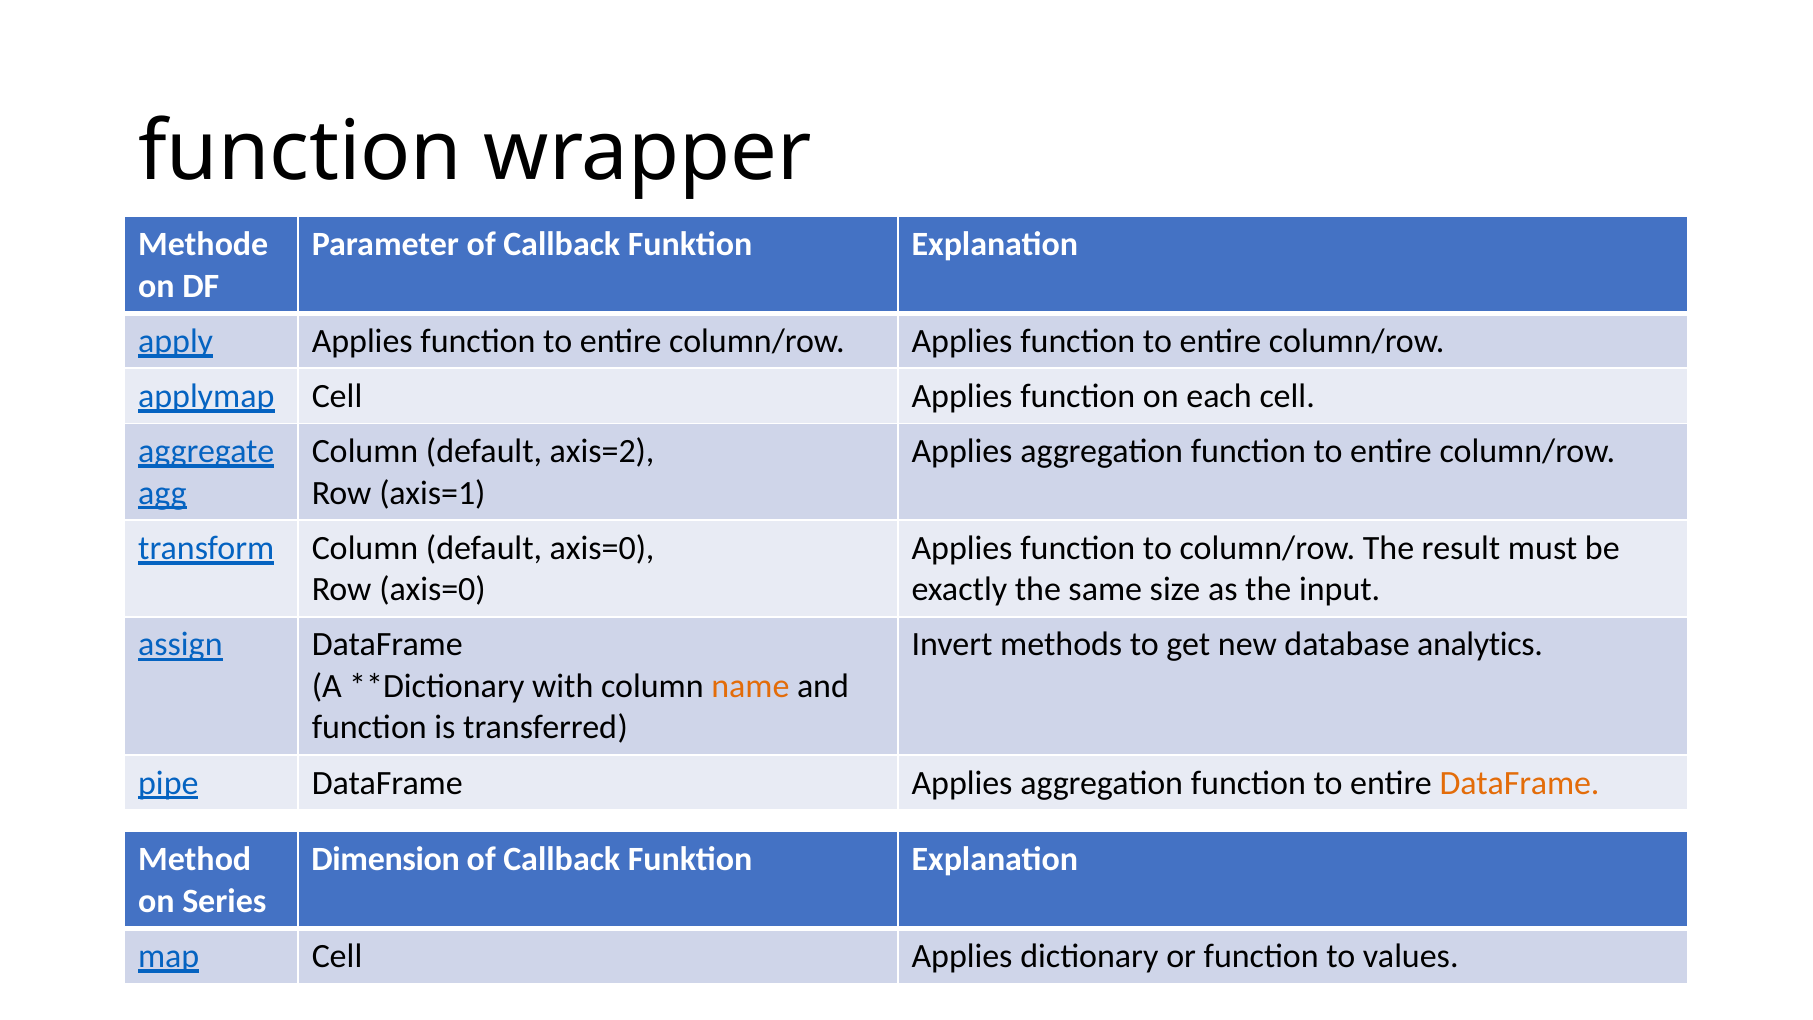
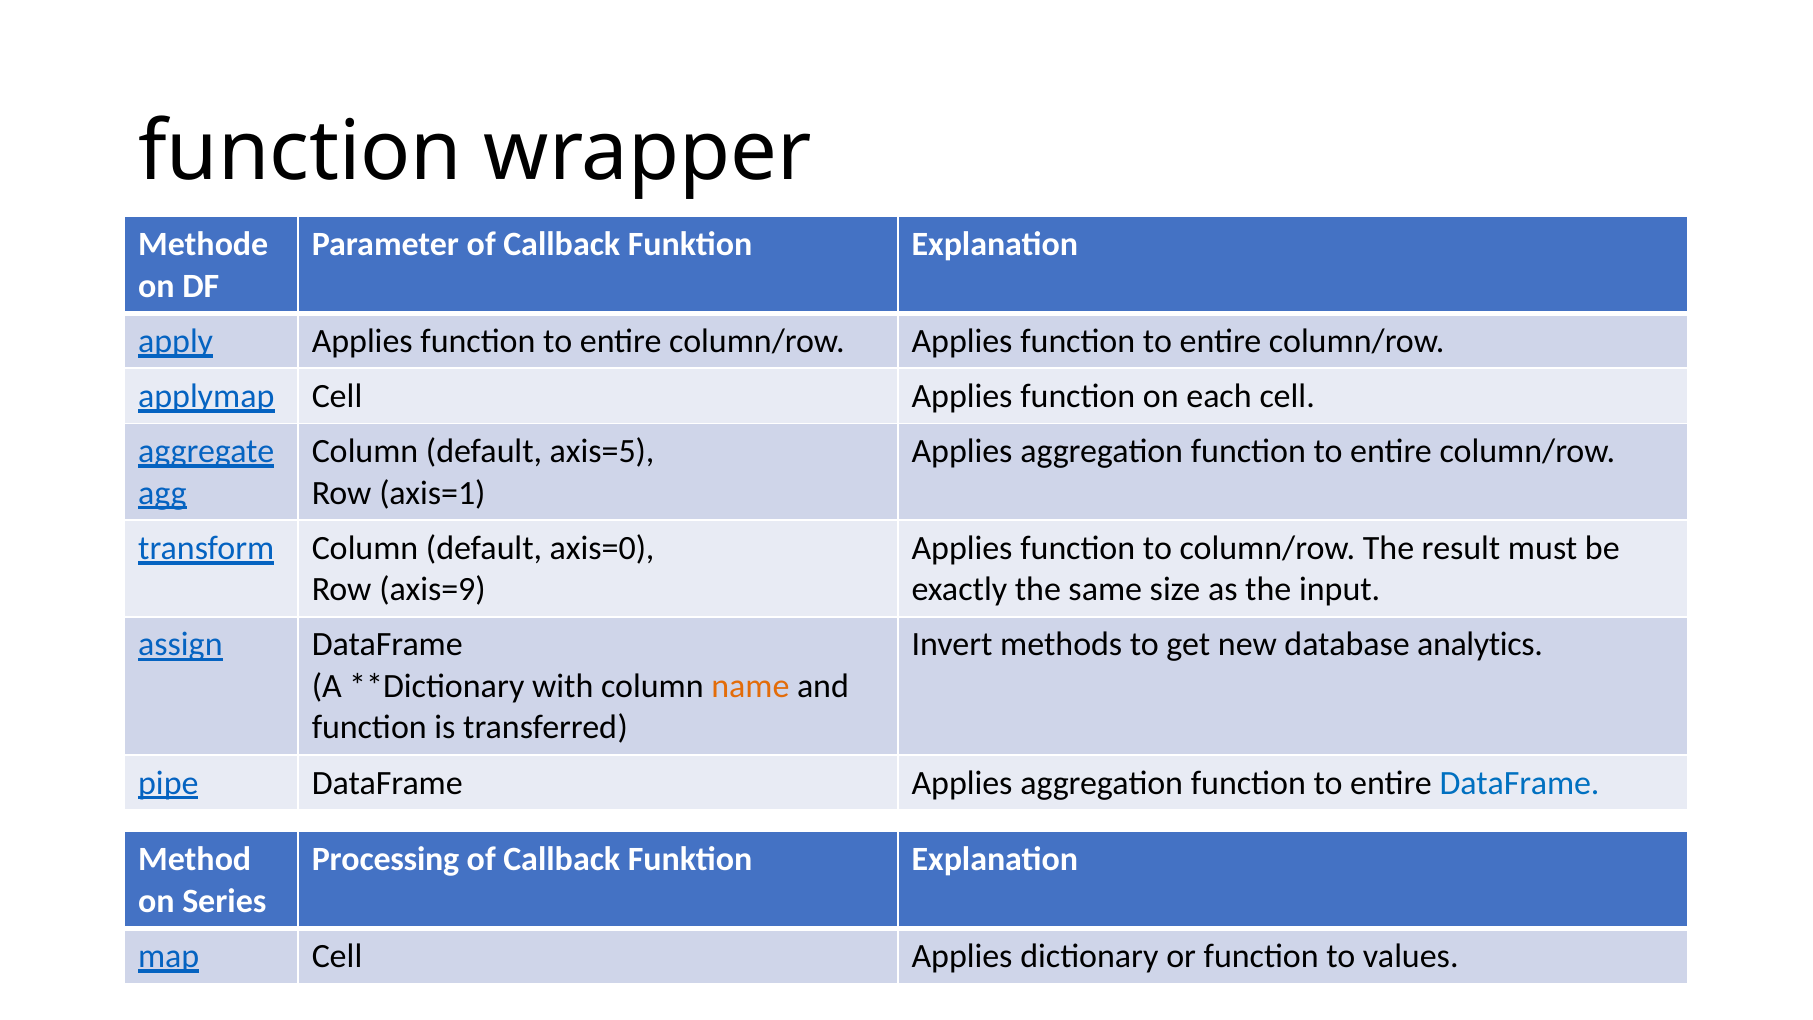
axis=2: axis=2 -> axis=5
Row axis=0: axis=0 -> axis=9
DataFrame at (1519, 783) colour: orange -> blue
Dimension: Dimension -> Processing
